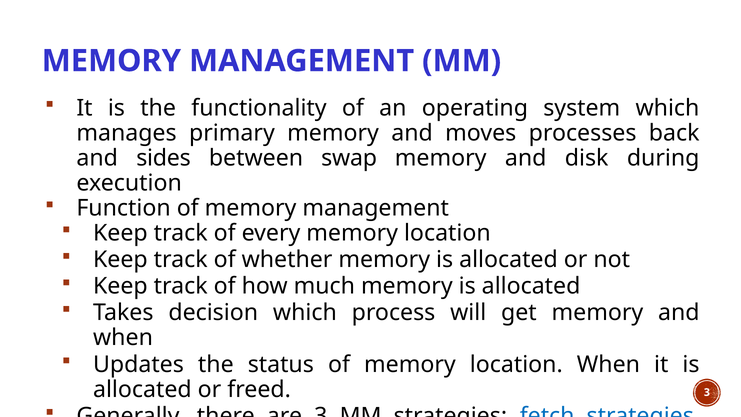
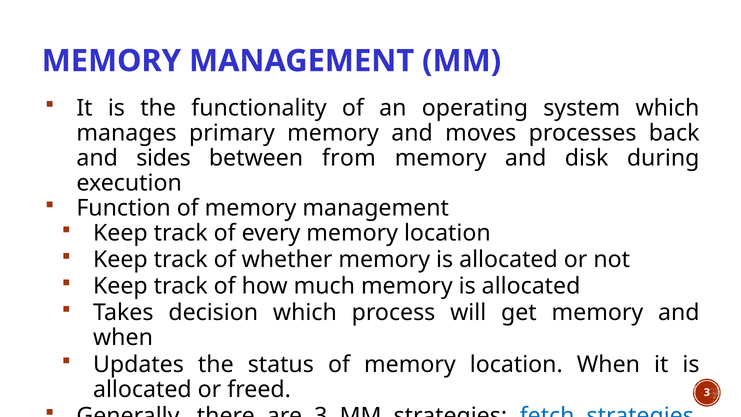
swap: swap -> from
